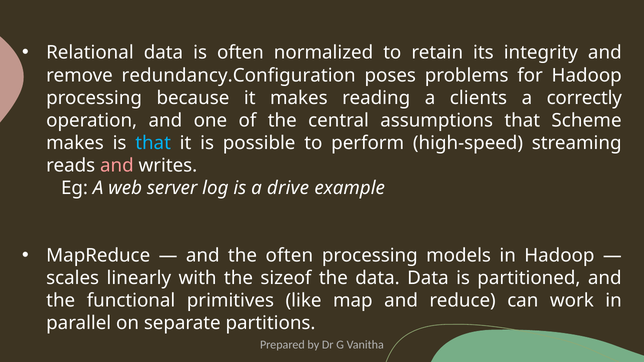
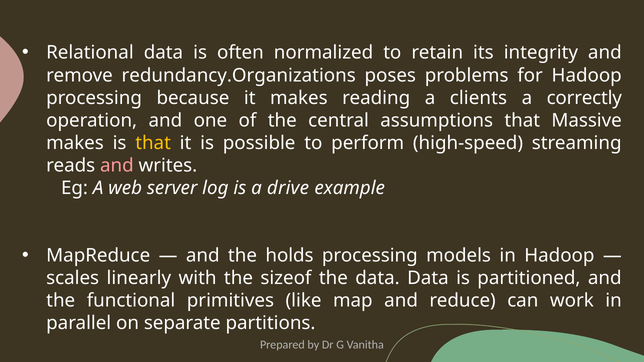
redundancy.Configuration: redundancy.Configuration -> redundancy.Organizations
Scheme: Scheme -> Massive
that at (153, 143) colour: light blue -> yellow
the often: often -> holds
